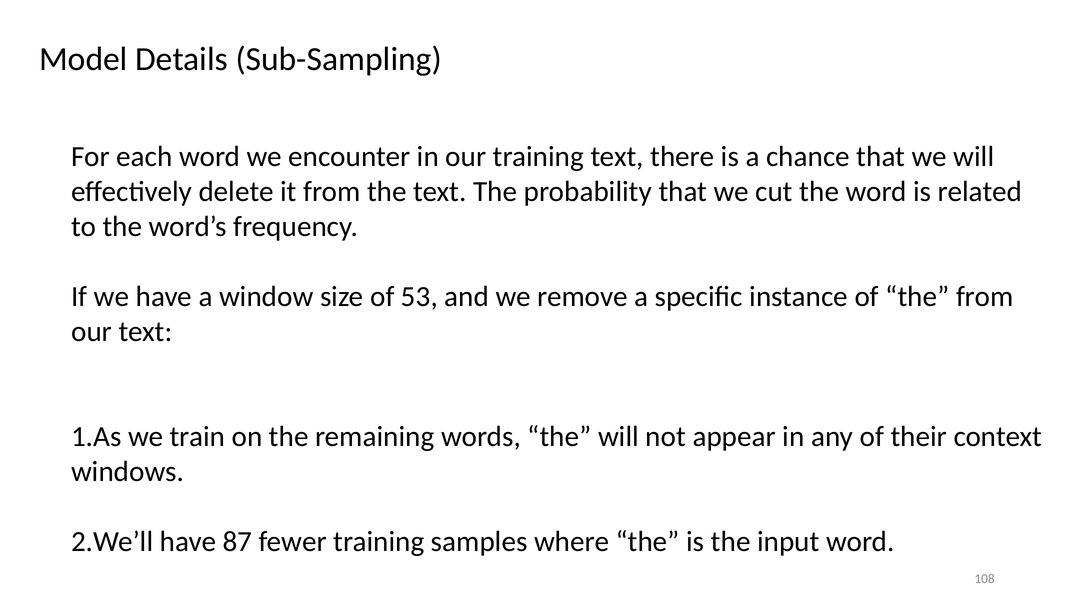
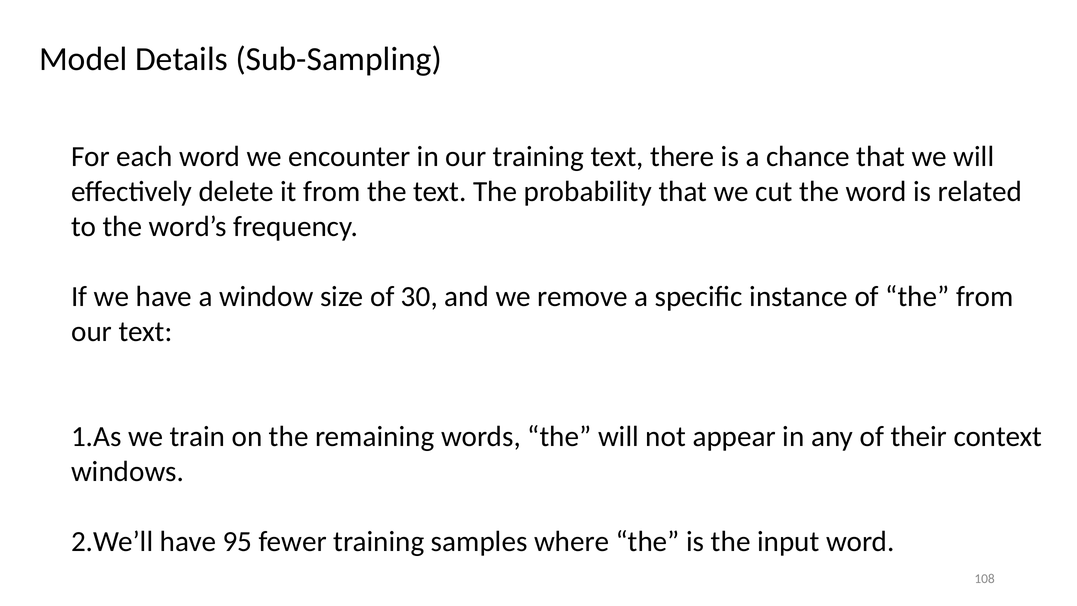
53: 53 -> 30
87: 87 -> 95
